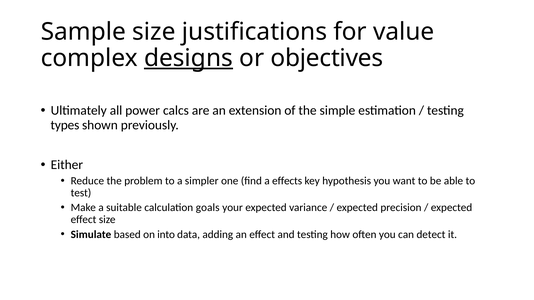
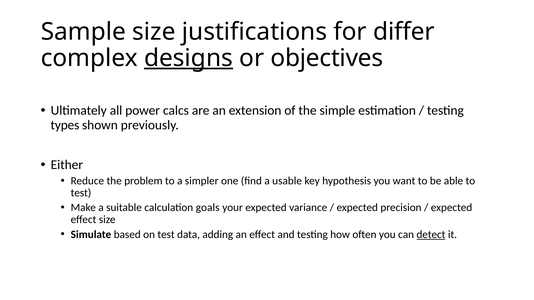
value: value -> differ
effects: effects -> usable
on into: into -> test
detect underline: none -> present
